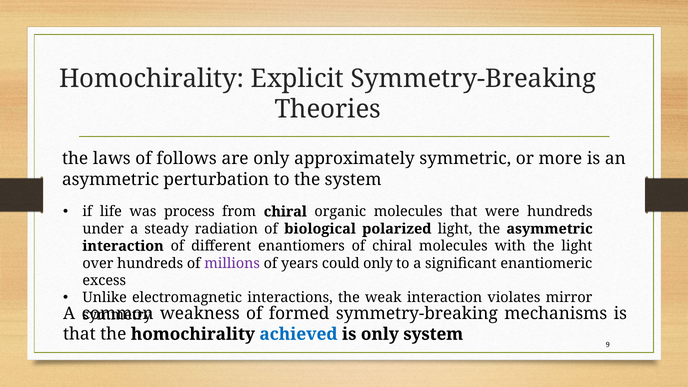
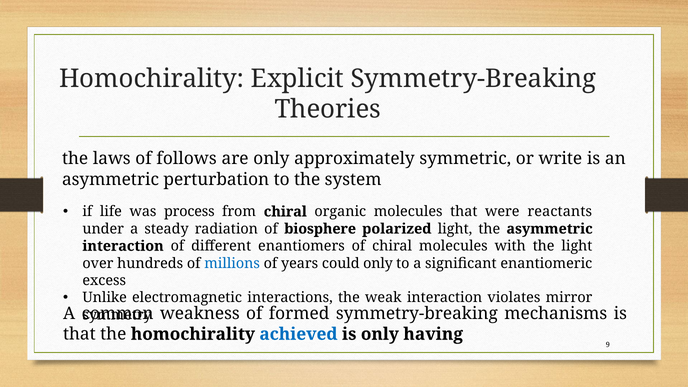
more: more -> write
were hundreds: hundreds -> reactants
biological: biological -> biosphere
millions colour: purple -> blue
only system: system -> having
